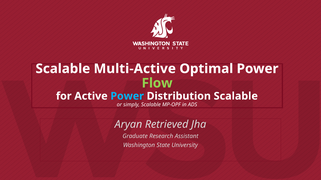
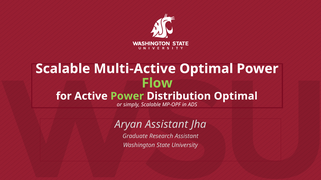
Power at (127, 96) colour: light blue -> light green
Distribution Scalable: Scalable -> Optimal
Aryan Retrieved: Retrieved -> Assistant
